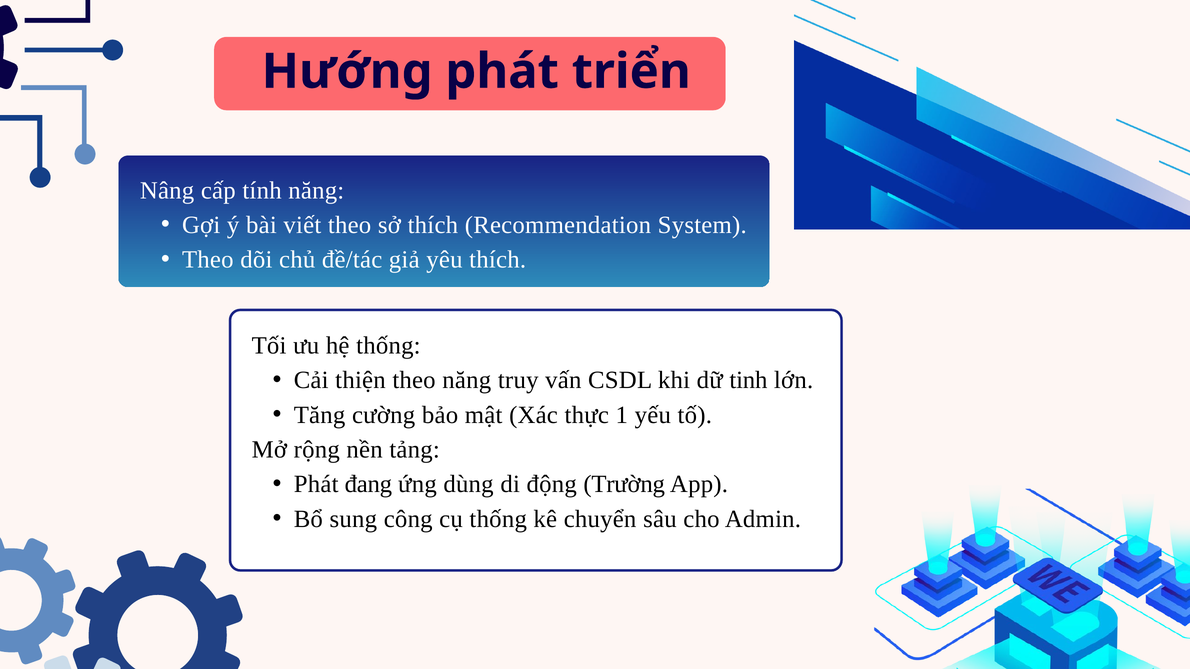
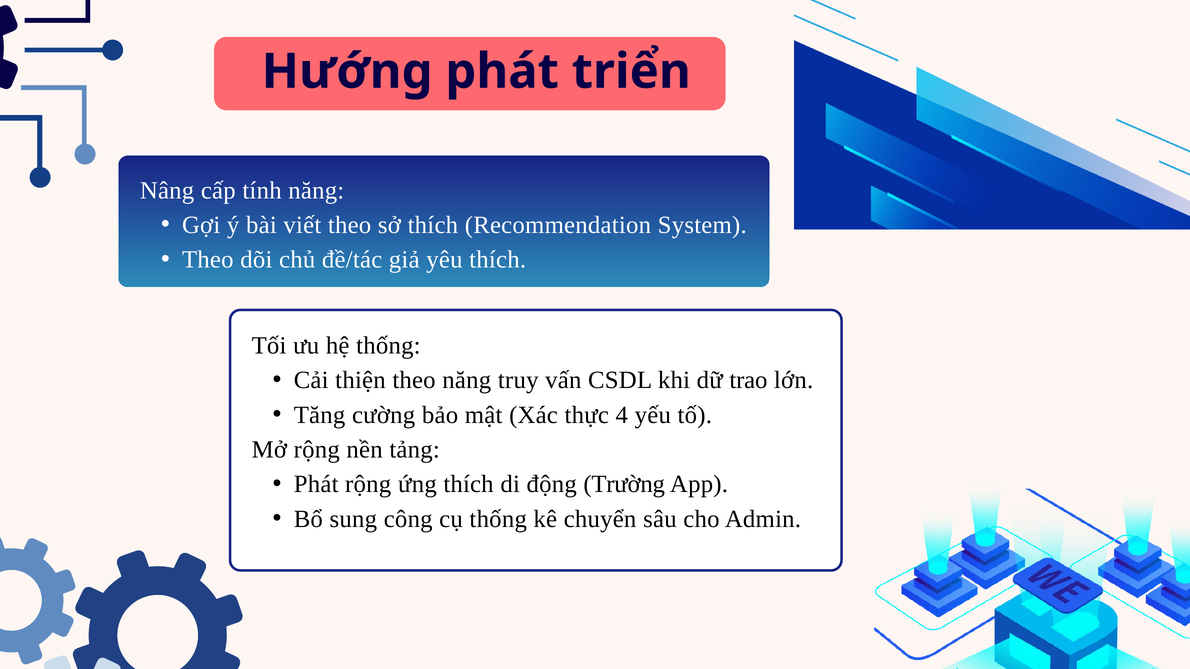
tinh: tinh -> trao
1: 1 -> 4
Phát đang: đang -> rộng
ứng dùng: dùng -> thích
